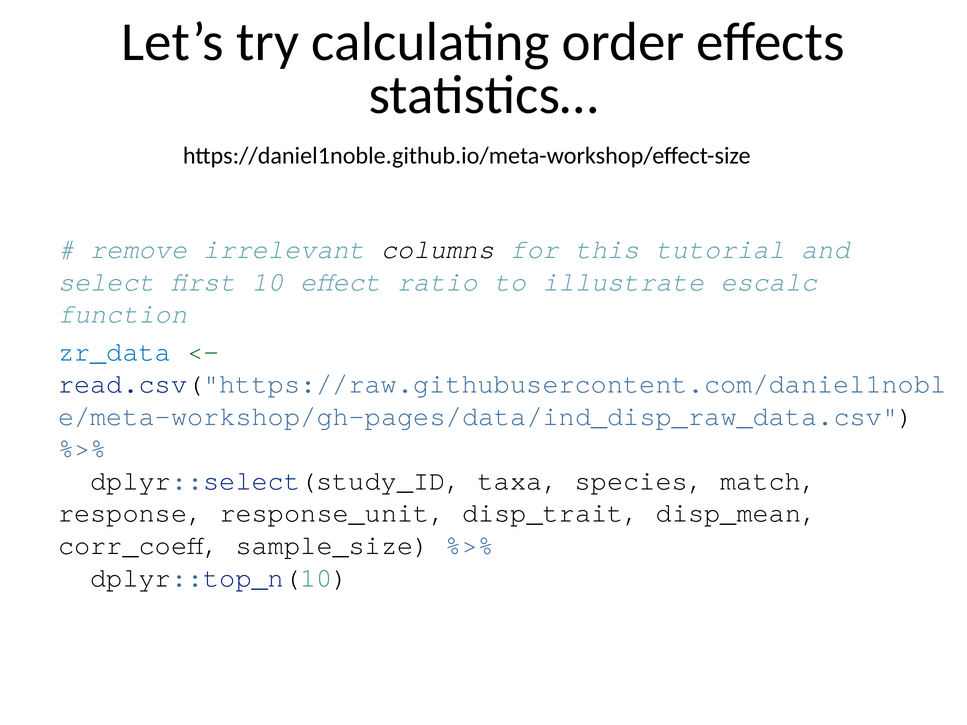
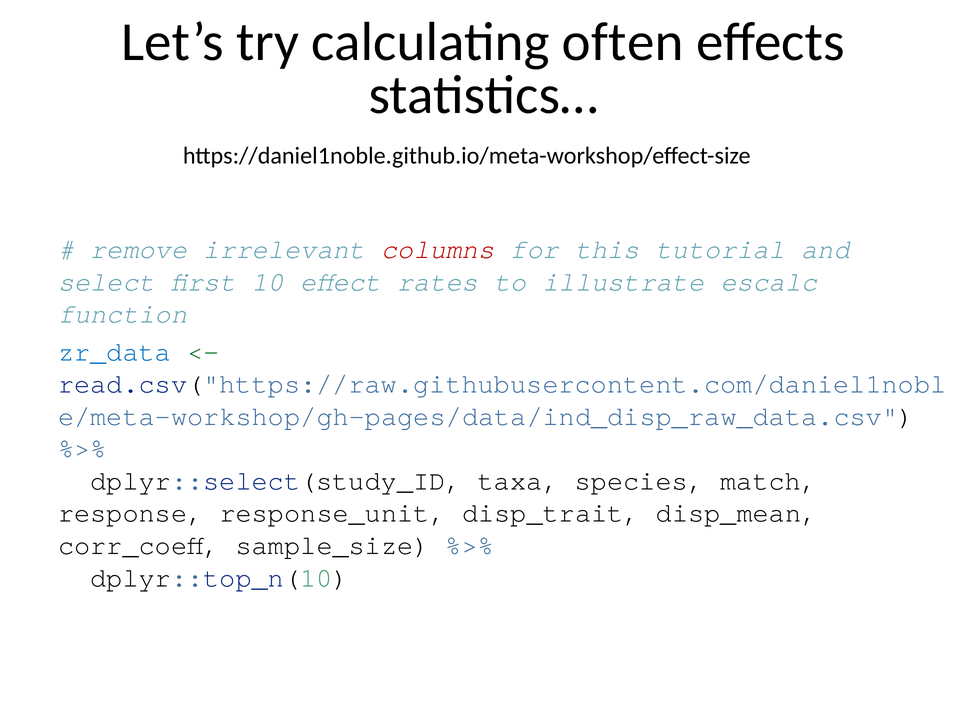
order: order -> often
columns colour: black -> red
ratio: ratio -> rates
